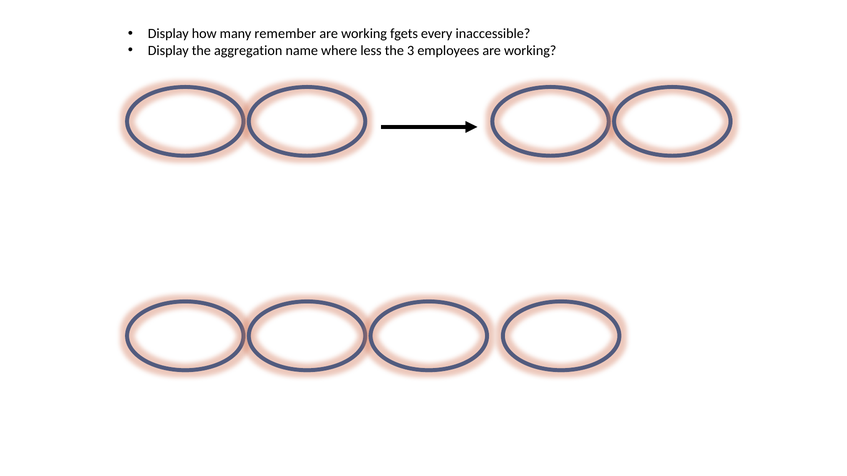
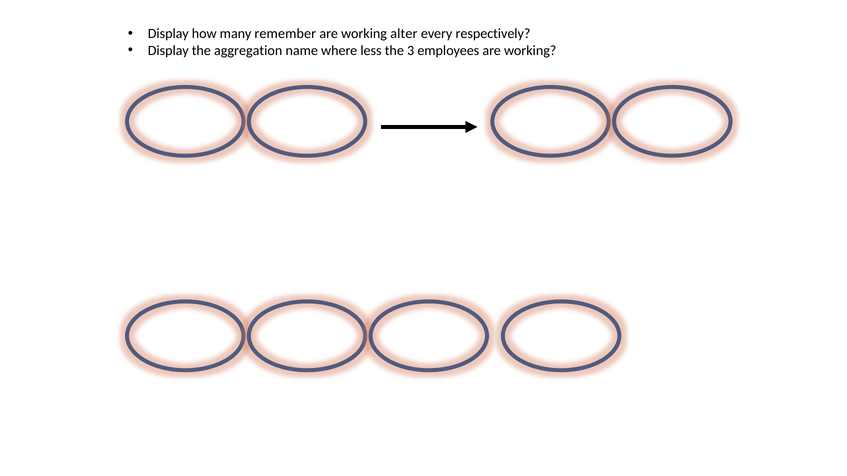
fgets: fgets -> alter
inaccessible: inaccessible -> respectively
